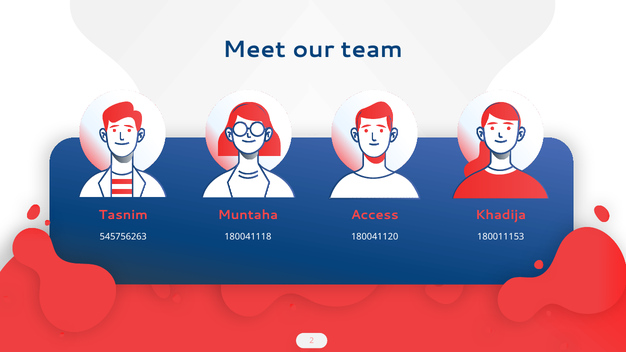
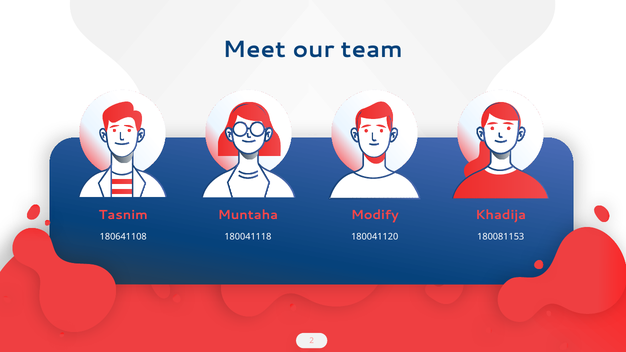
Access: Access -> Modify
545756263: 545756263 -> 180641108
180011153: 180011153 -> 180081153
